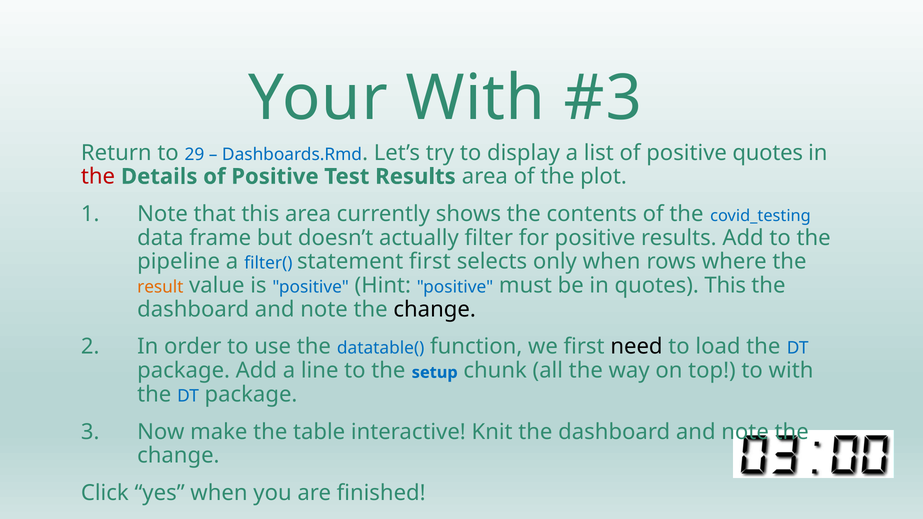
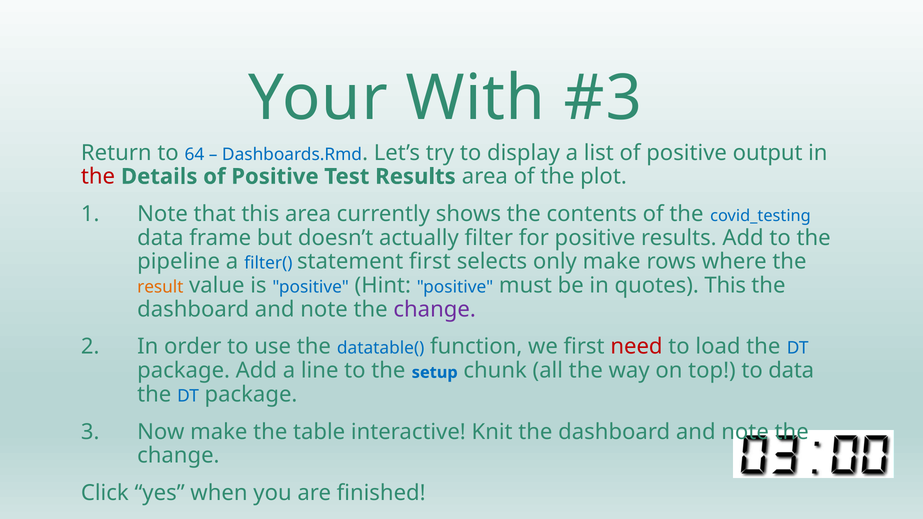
29: 29 -> 64
positive quotes: quotes -> output
only when: when -> make
change at (435, 309) colour: black -> purple
need colour: black -> red
to with: with -> data
